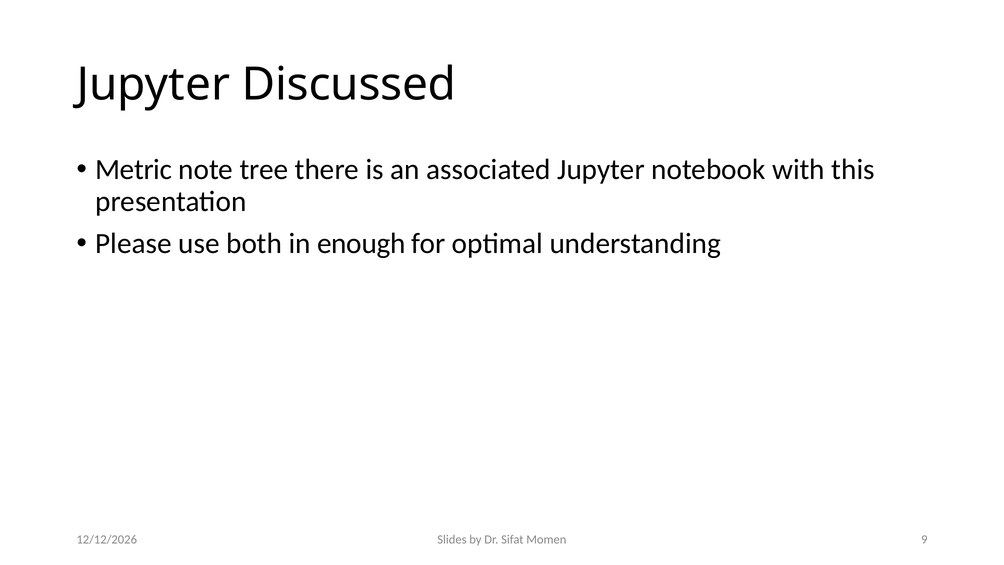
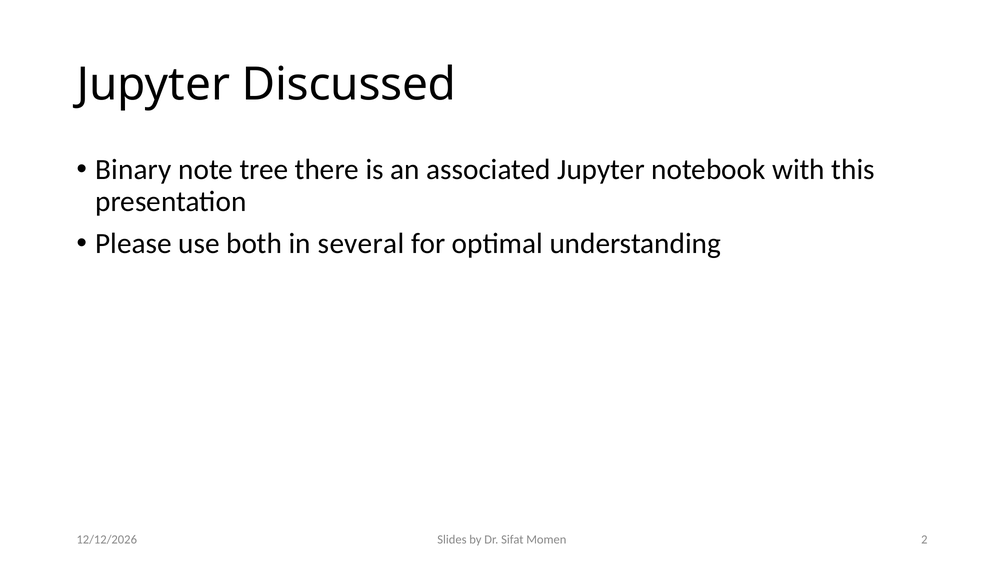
Metric: Metric -> Binary
enough: enough -> several
9: 9 -> 2
